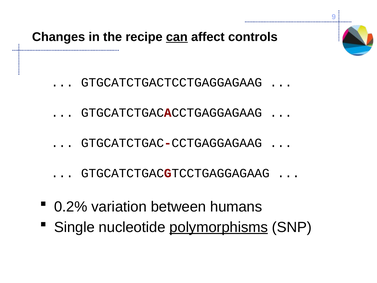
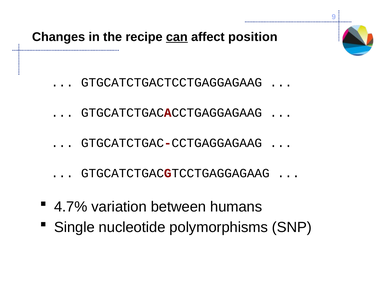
controls: controls -> position
0.2%: 0.2% -> 4.7%
polymorphisms underline: present -> none
